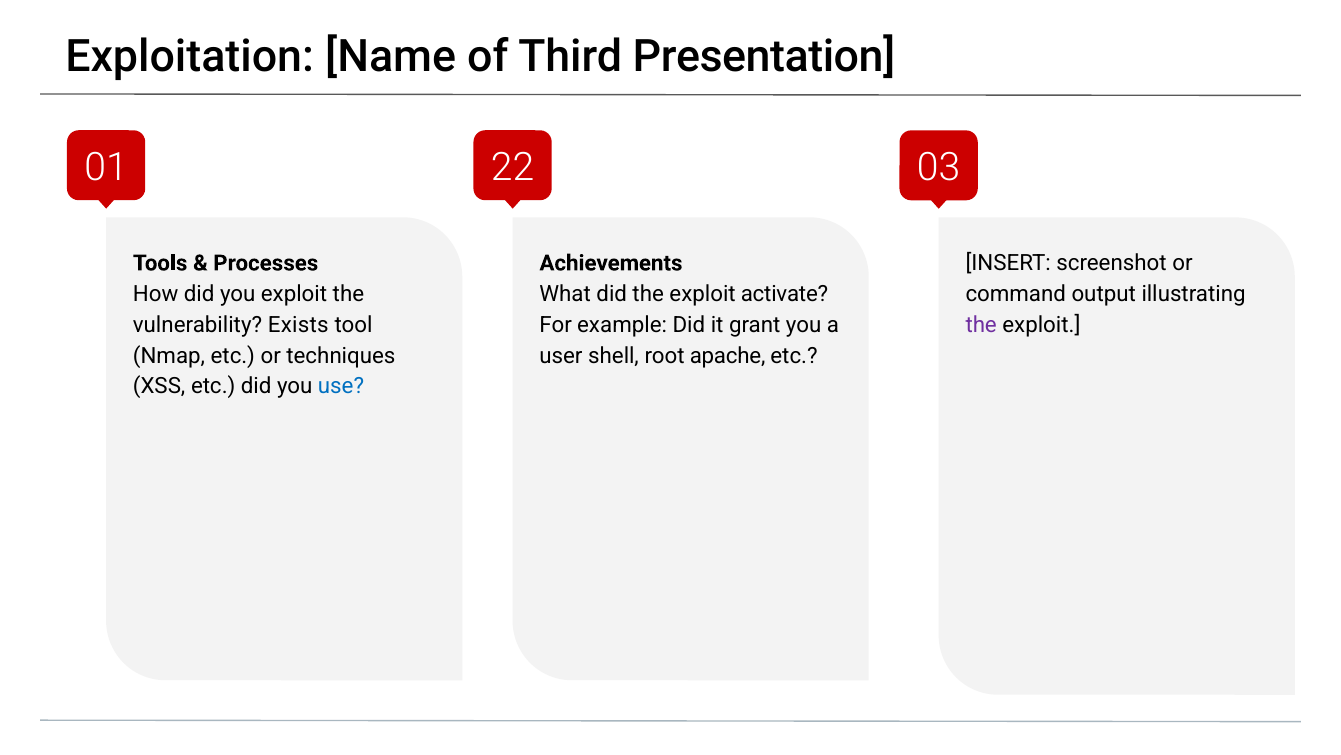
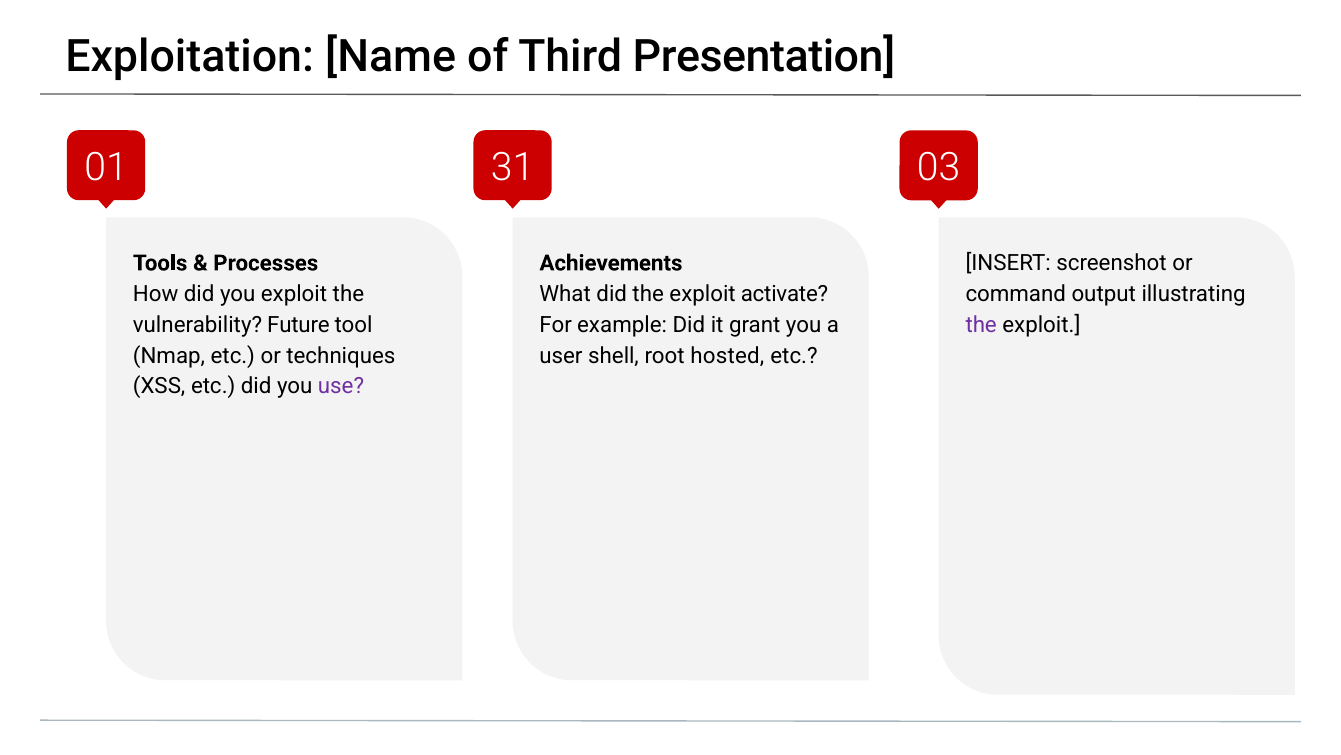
22: 22 -> 31
Exists: Exists -> Future
apache: apache -> hosted
use colour: blue -> purple
